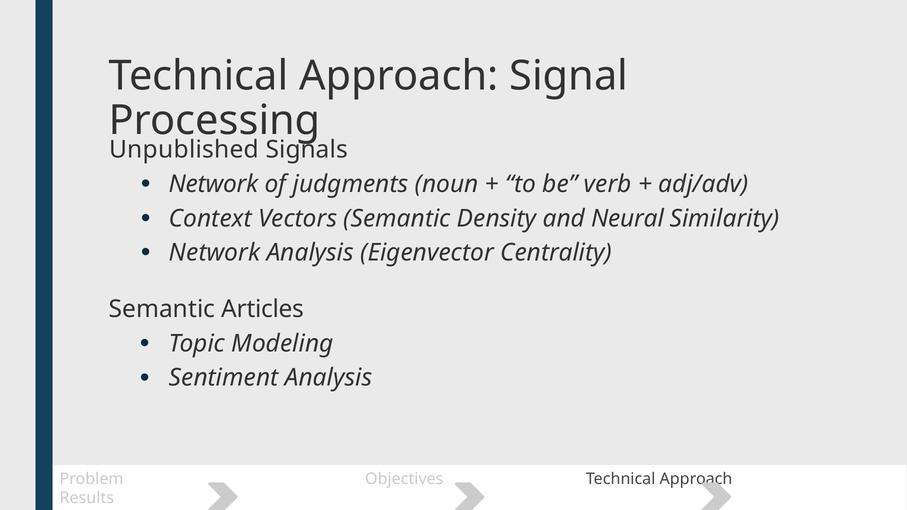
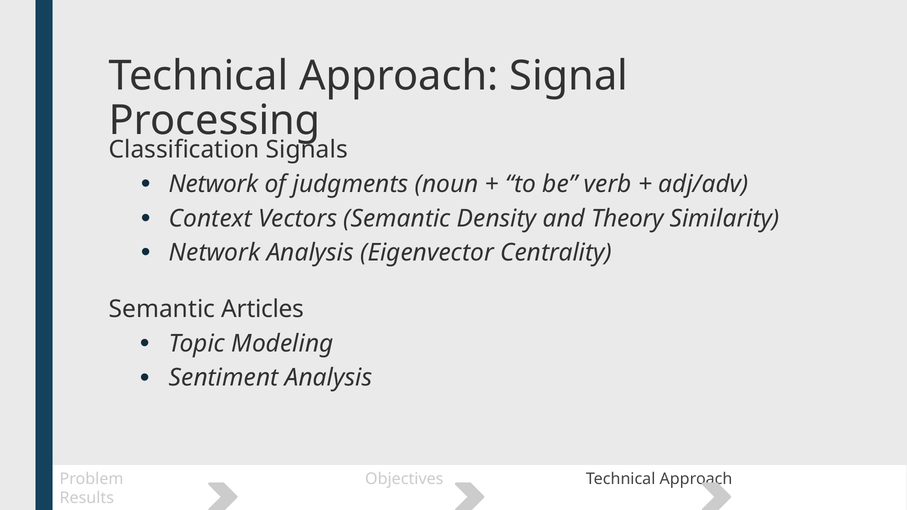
Unpublished: Unpublished -> Classification
Neural: Neural -> Theory
